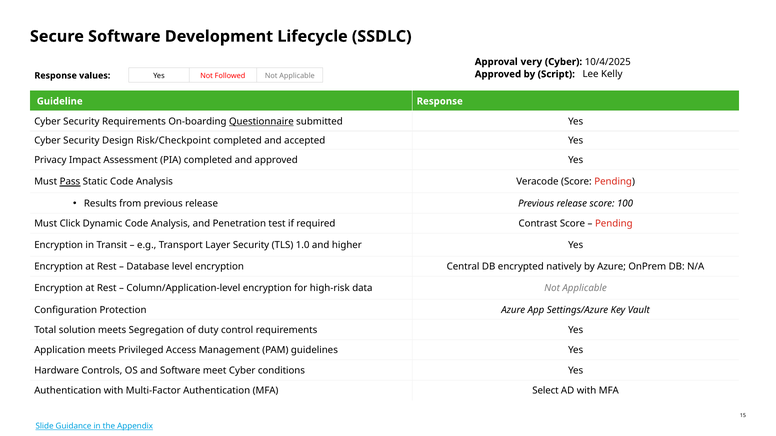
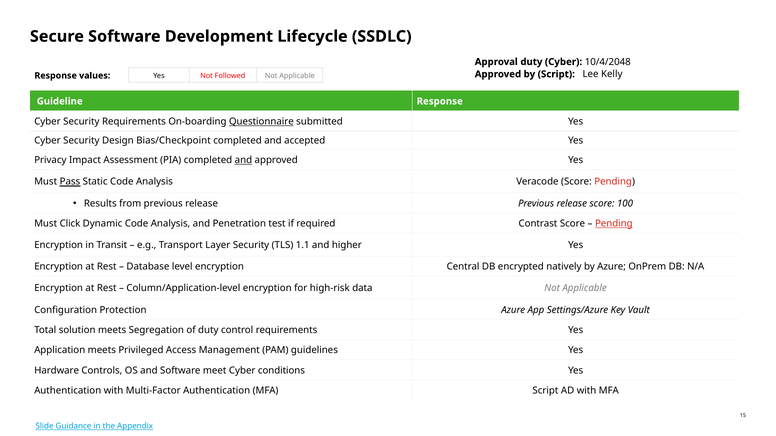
Approval very: very -> duty
10/4/2025: 10/4/2025 -> 10/4/2048
Risk/Checkpoint: Risk/Checkpoint -> Bias/Checkpoint
and at (243, 160) underline: none -> present
Pending at (614, 224) underline: none -> present
1.0: 1.0 -> 1.1
MFA Select: Select -> Script
